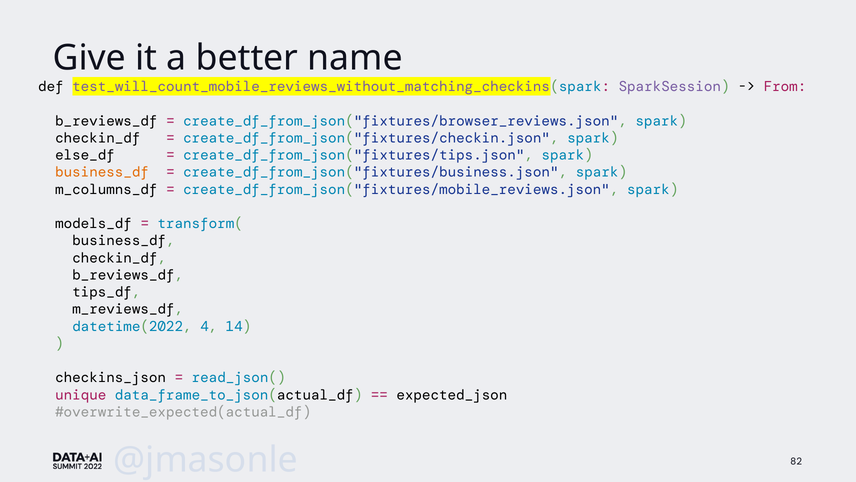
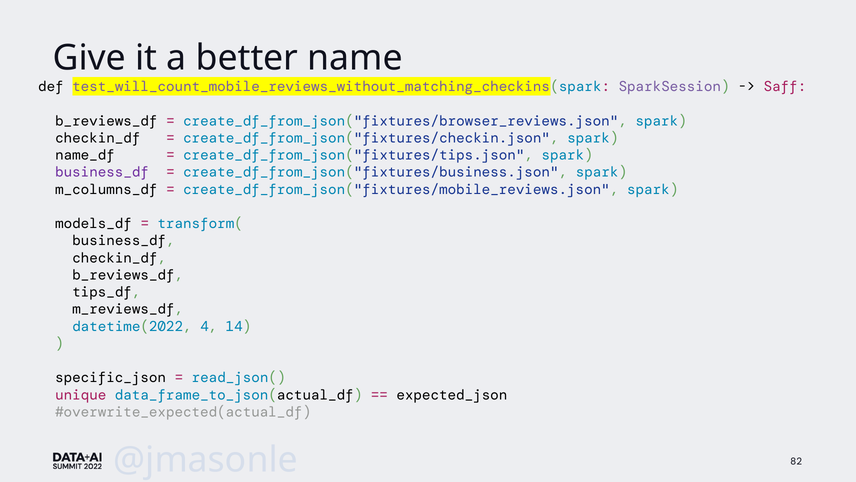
From: From -> Saff
else_df: else_df -> name_df
business_df at (102, 172) colour: orange -> purple
checkins_json: checkins_json -> specific_json
